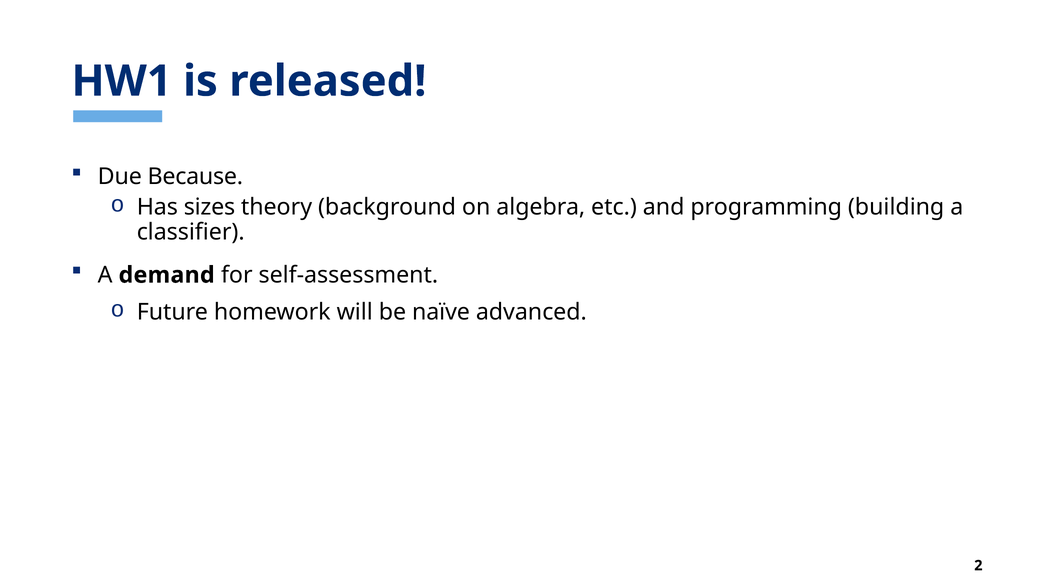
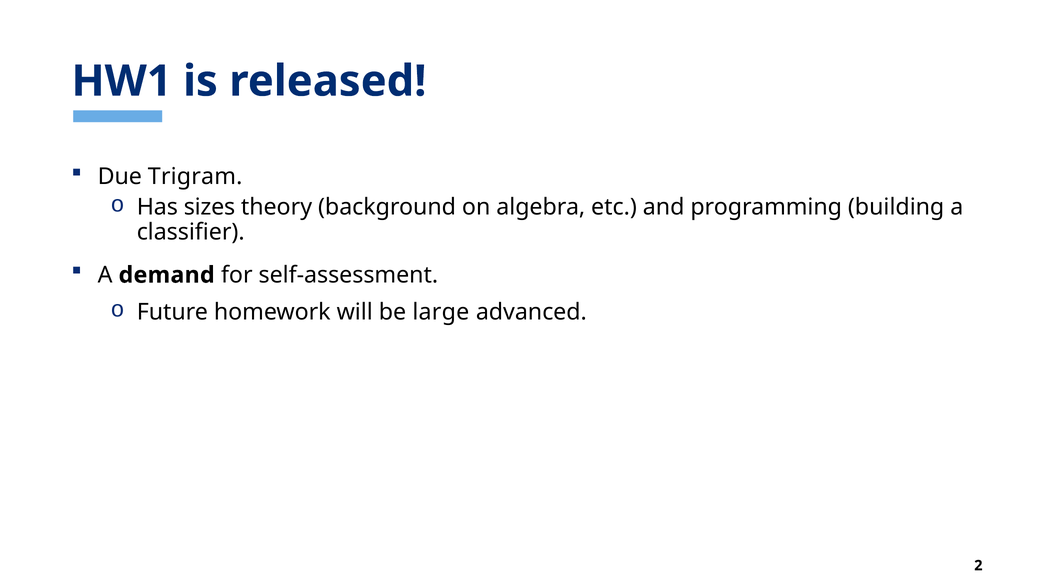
Because: Because -> Trigram
naïve: naïve -> large
